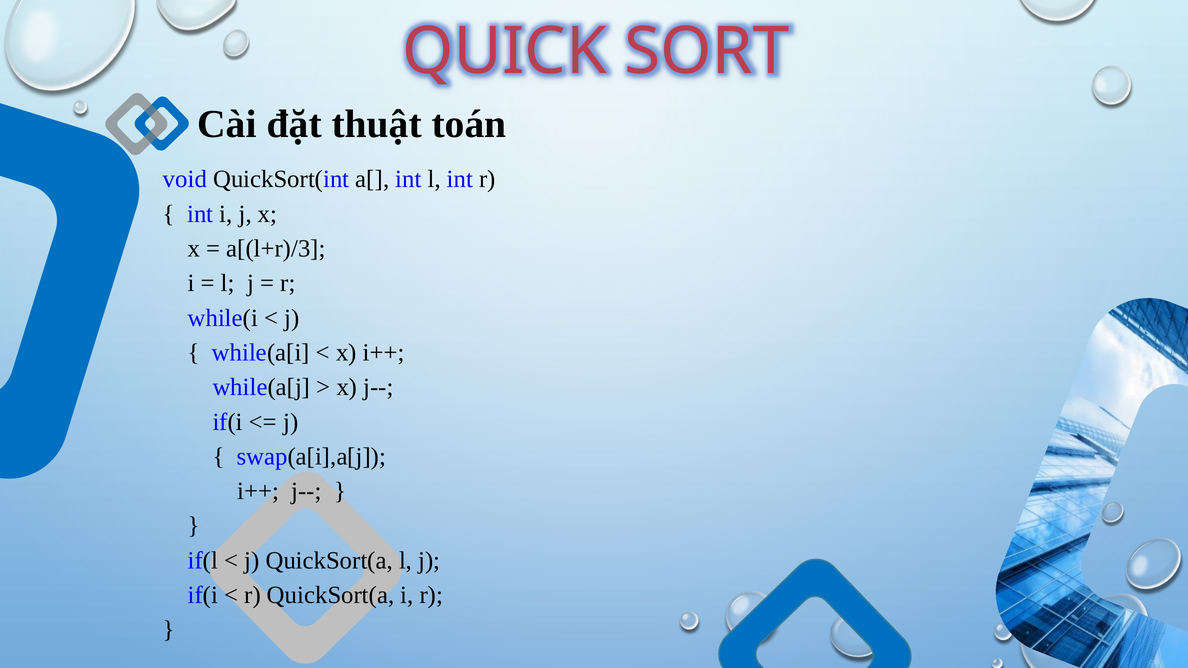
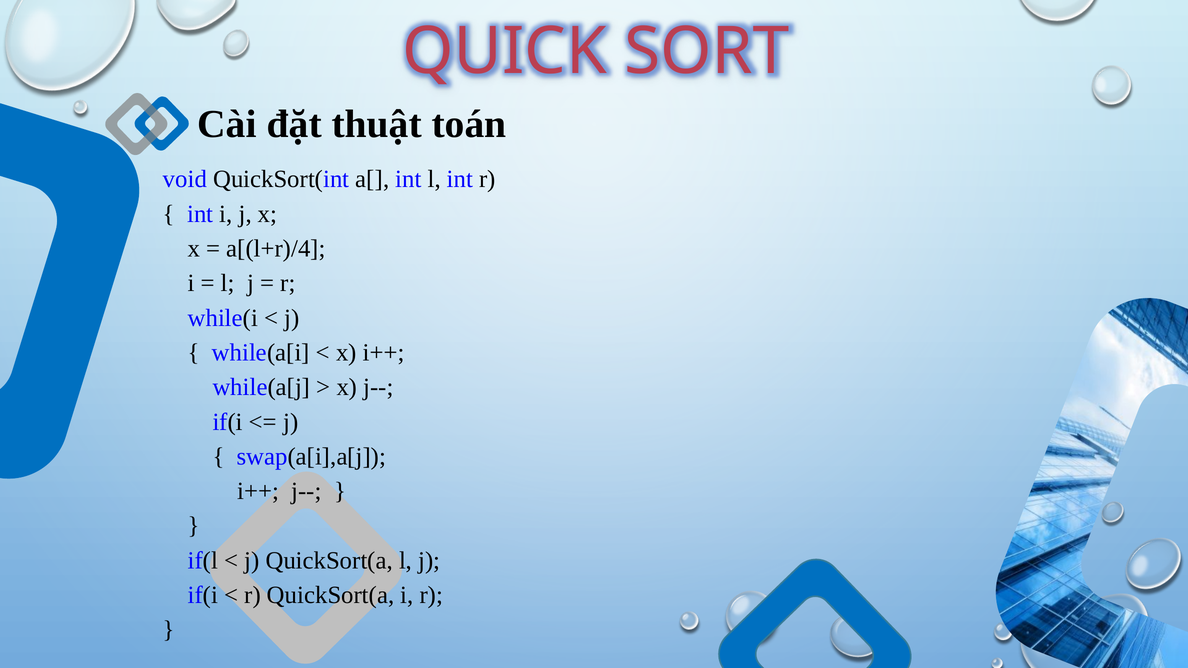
a[(l+r)/3: a[(l+r)/3 -> a[(l+r)/4
